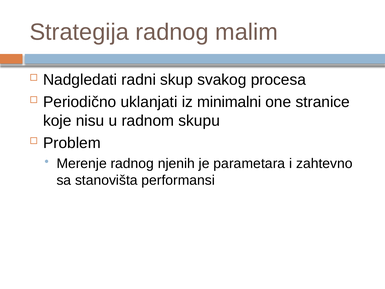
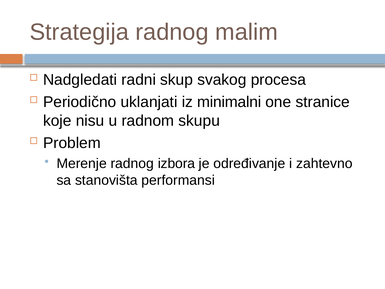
njenih: njenih -> izbora
parametara: parametara -> određivanje
